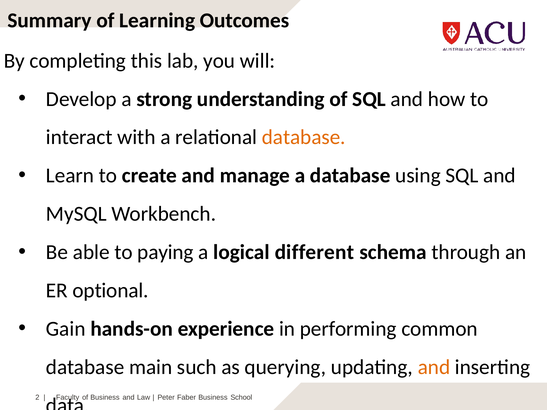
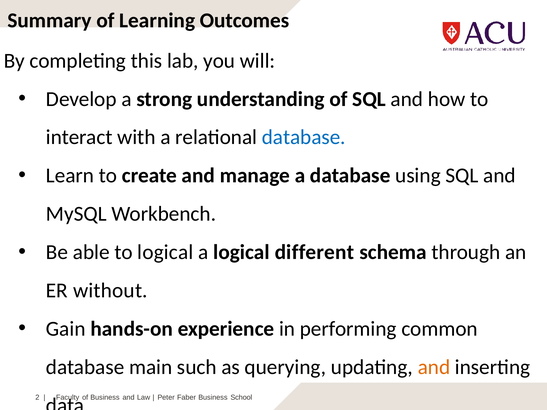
database at (304, 137) colour: orange -> blue
to paying: paying -> logical
optional: optional -> without
